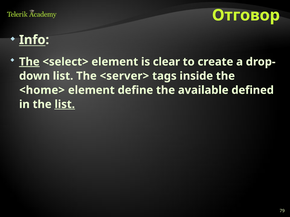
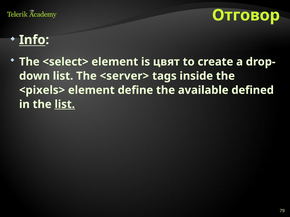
The at (29, 62) underline: present -> none
clear: clear -> цвят
<home>: <home> -> <pixels>
